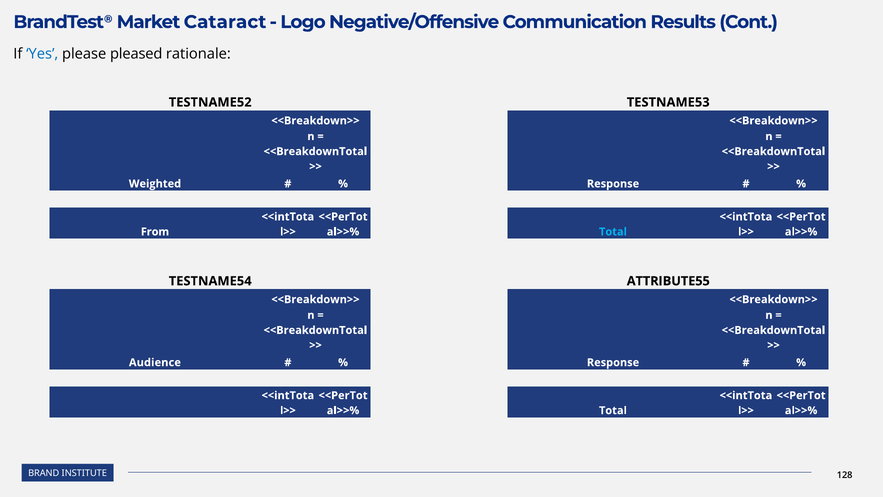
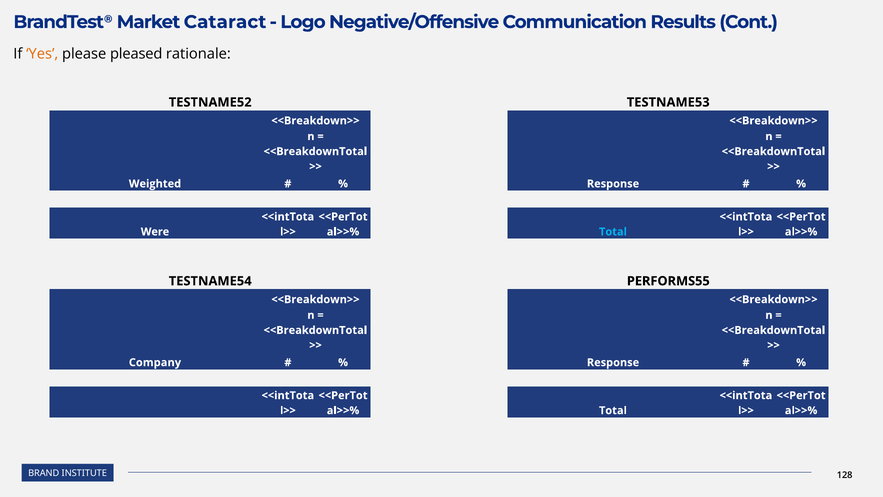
Yes colour: blue -> orange
From: From -> Were
ATTRIBUTE55: ATTRIBUTE55 -> PERFORMS55
Audience: Audience -> Company
